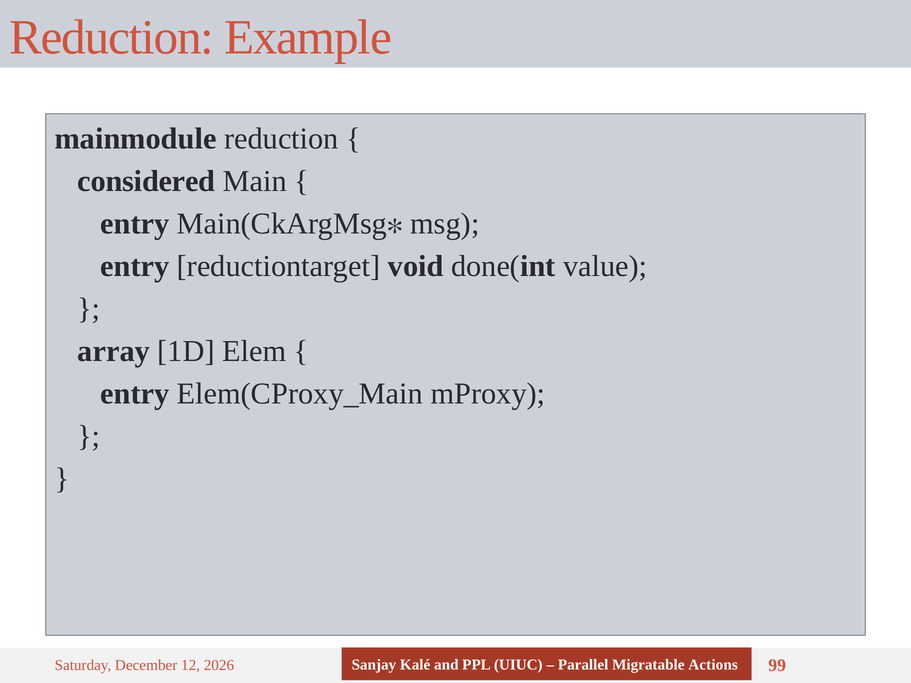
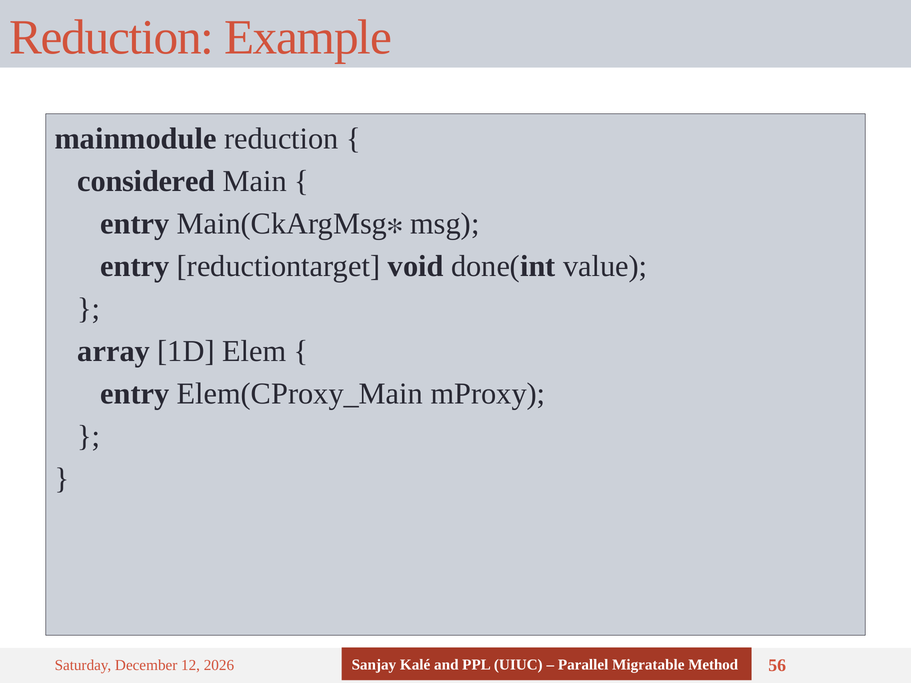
Actions: Actions -> Method
99: 99 -> 56
